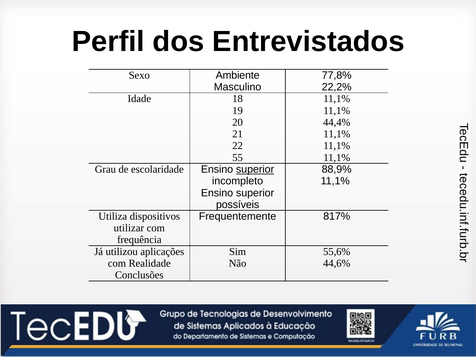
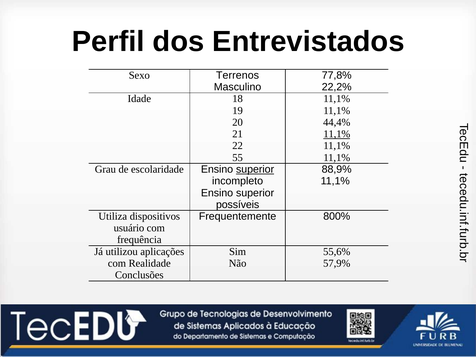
Ambiente: Ambiente -> Terrenos
11,1% at (337, 134) underline: none -> present
817%: 817% -> 800%
utilizar: utilizar -> usuário
44,6%: 44,6% -> 57,9%
